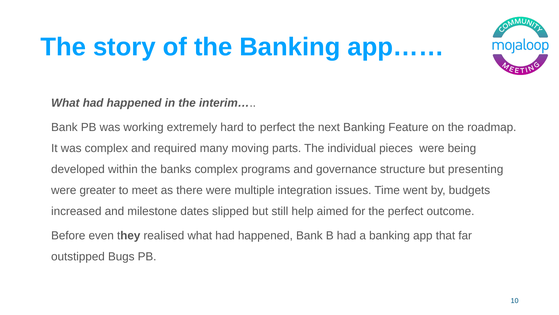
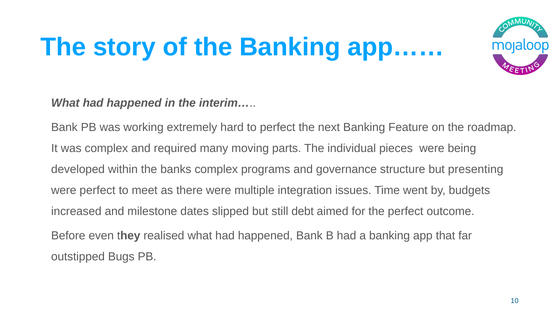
were greater: greater -> perfect
help: help -> debt
